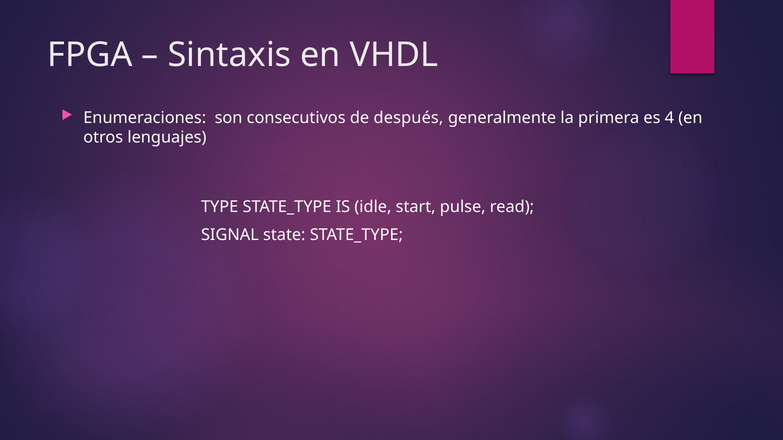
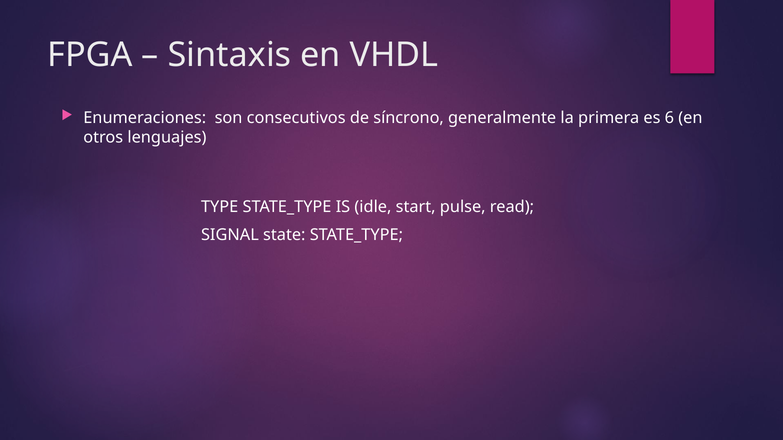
después: después -> síncrono
4: 4 -> 6
